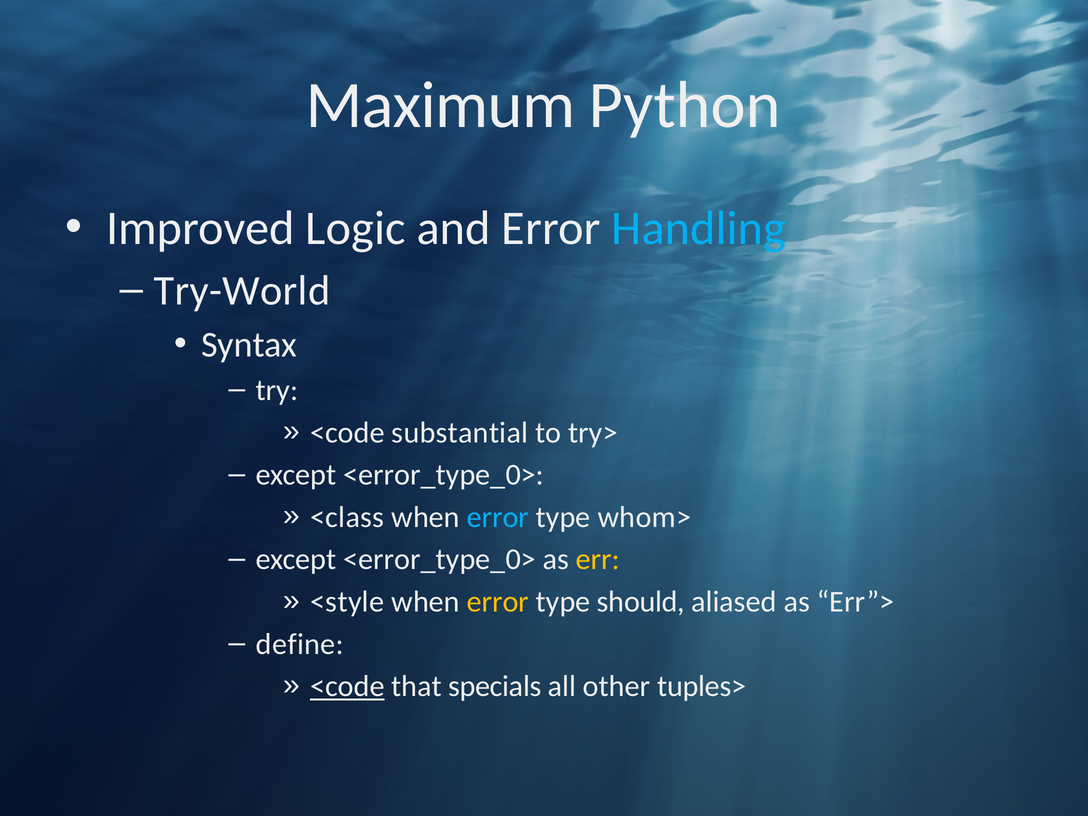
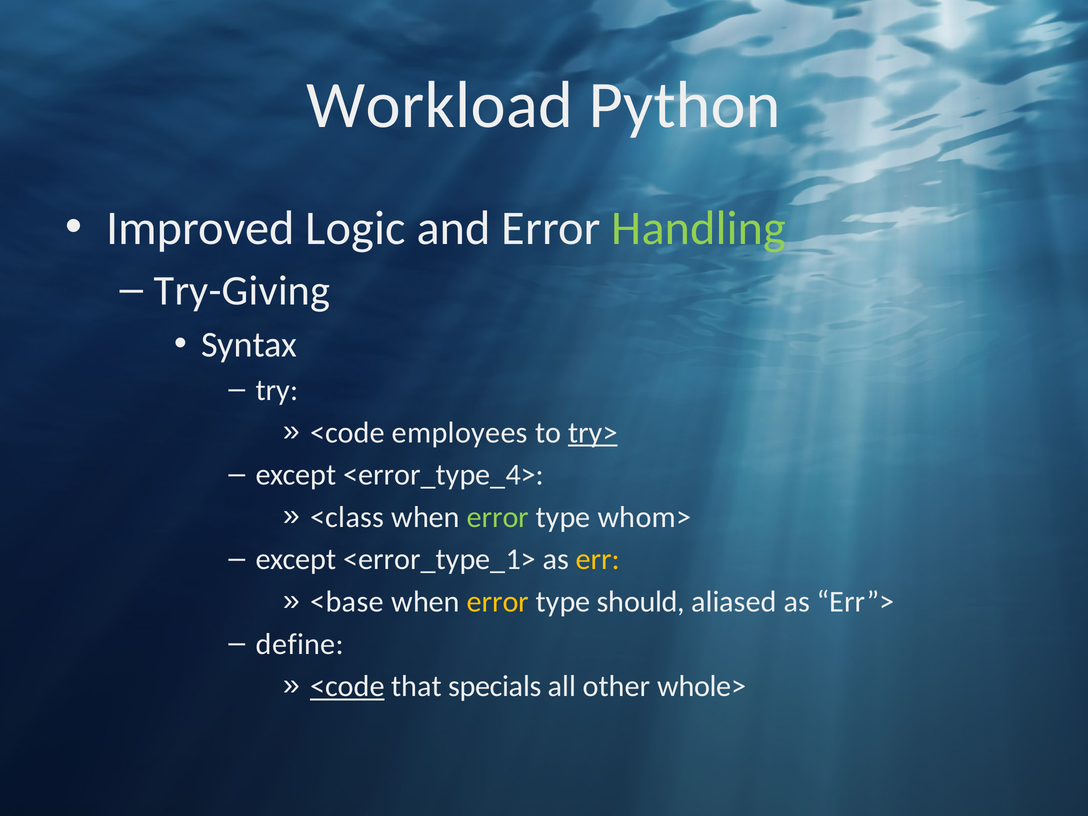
Maximum: Maximum -> Workload
Handling colour: light blue -> light green
Try-World: Try-World -> Try-Giving
substantial: substantial -> employees
try> underline: none -> present
<error_type_0> at (444, 475): <error_type_0> -> <error_type_4>
error at (498, 517) colour: light blue -> light green
<error_type_0> at (440, 560): <error_type_0> -> <error_type_1>
<style: <style -> <base
tuples>: tuples> -> whole>
